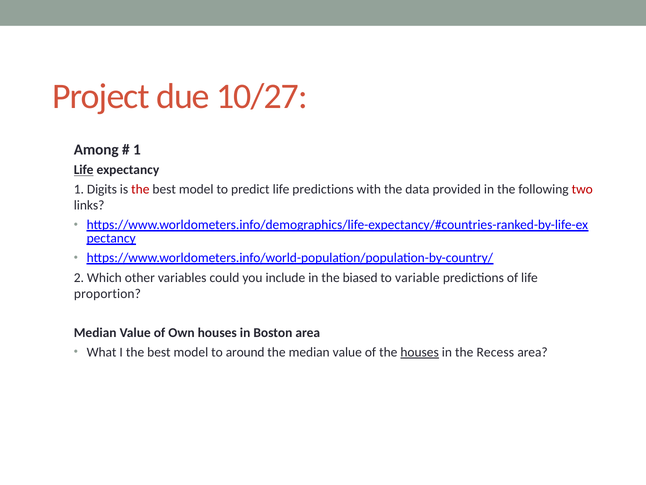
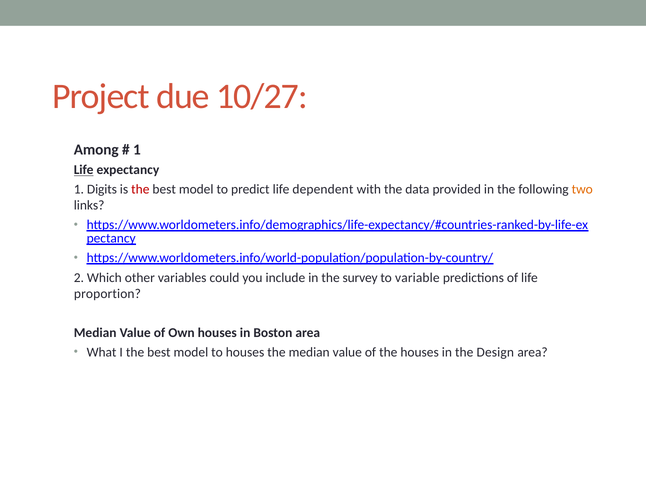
life predictions: predictions -> dependent
two colour: red -> orange
biased: biased -> survey
to around: around -> houses
houses at (420, 352) underline: present -> none
Recess: Recess -> Design
